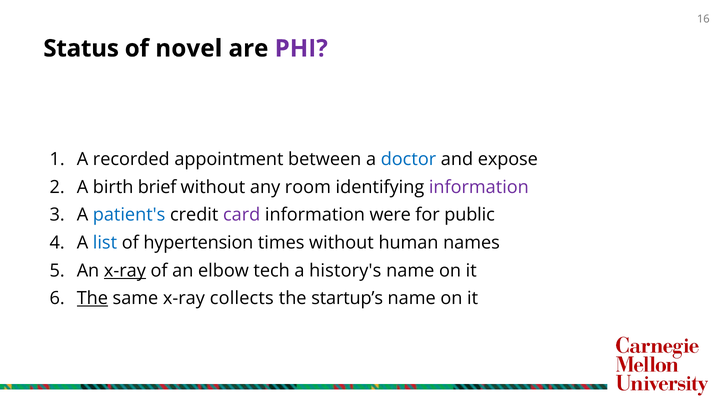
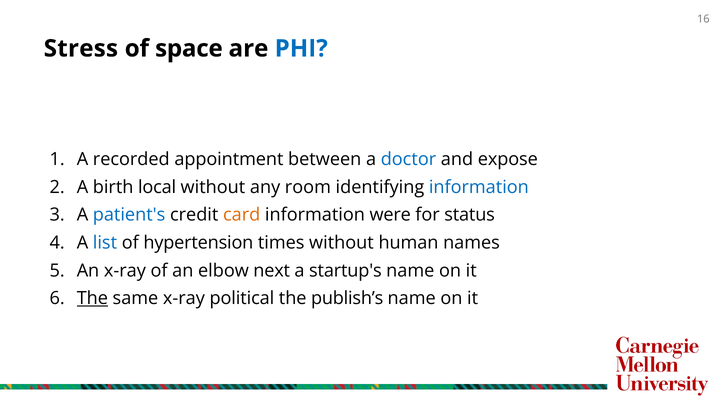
Status: Status -> Stress
novel: novel -> space
PHI colour: purple -> blue
brief: brief -> local
information at (479, 187) colour: purple -> blue
card colour: purple -> orange
public: public -> status
x-ray at (125, 270) underline: present -> none
tech: tech -> next
history's: history's -> startup's
collects: collects -> political
startup’s: startup’s -> publish’s
